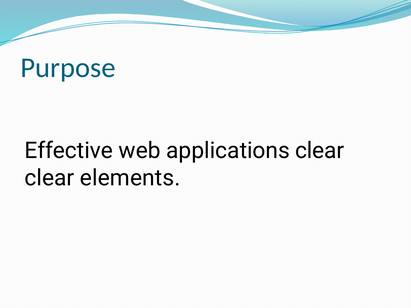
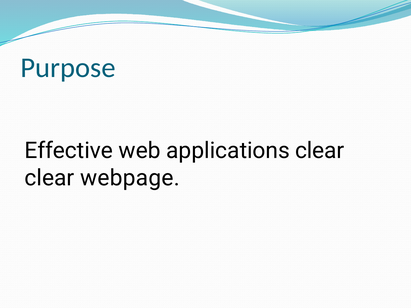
elements: elements -> webpage
